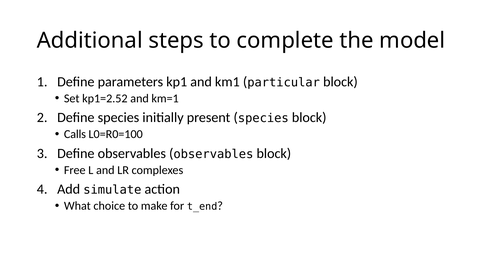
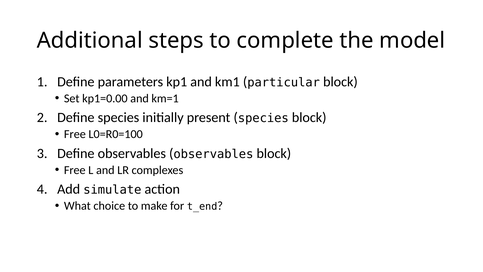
kp1=2.52: kp1=2.52 -> kp1=0.00
Calls at (75, 134): Calls -> Free
